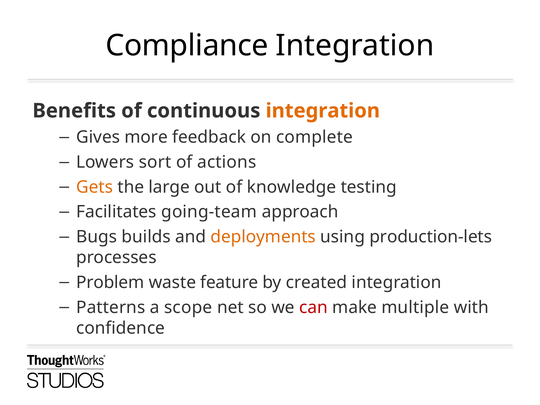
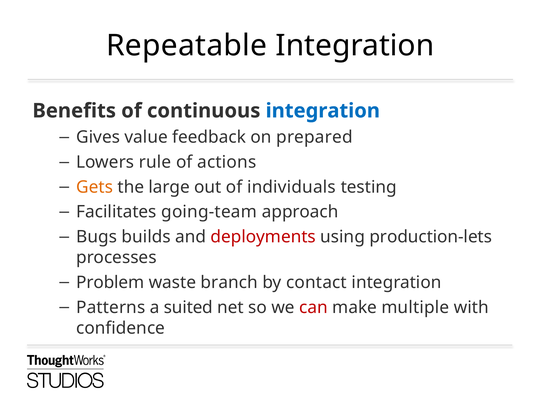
Compliance: Compliance -> Repeatable
integration at (323, 111) colour: orange -> blue
more: more -> value
complete: complete -> prepared
sort: sort -> rule
knowledge: knowledge -> individuals
deployments colour: orange -> red
feature: feature -> branch
created: created -> contact
scope: scope -> suited
